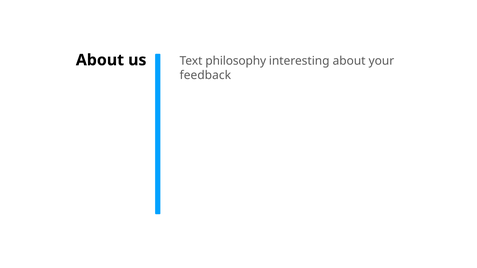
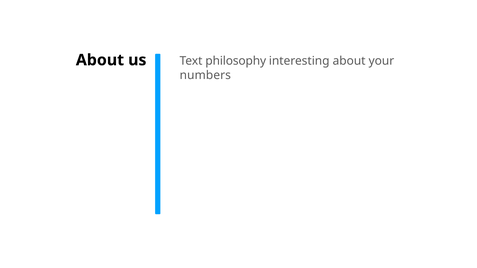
feedback: feedback -> numbers
